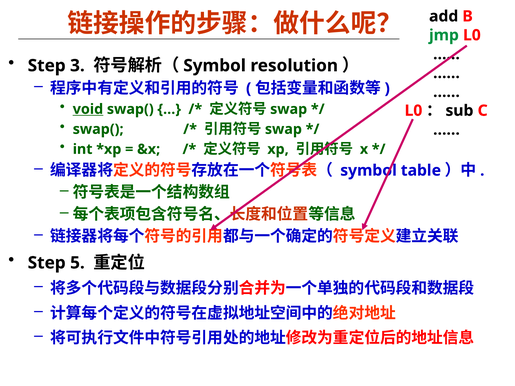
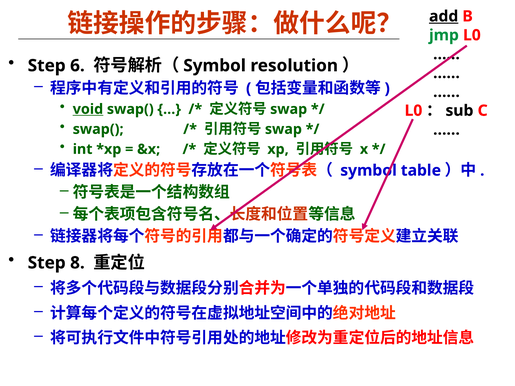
add underline: none -> present
3: 3 -> 6
5: 5 -> 8
